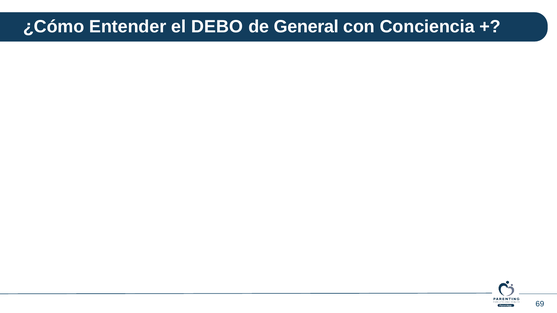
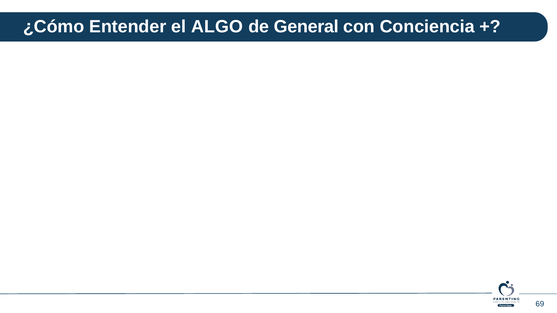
DEBO: DEBO -> ALGO
